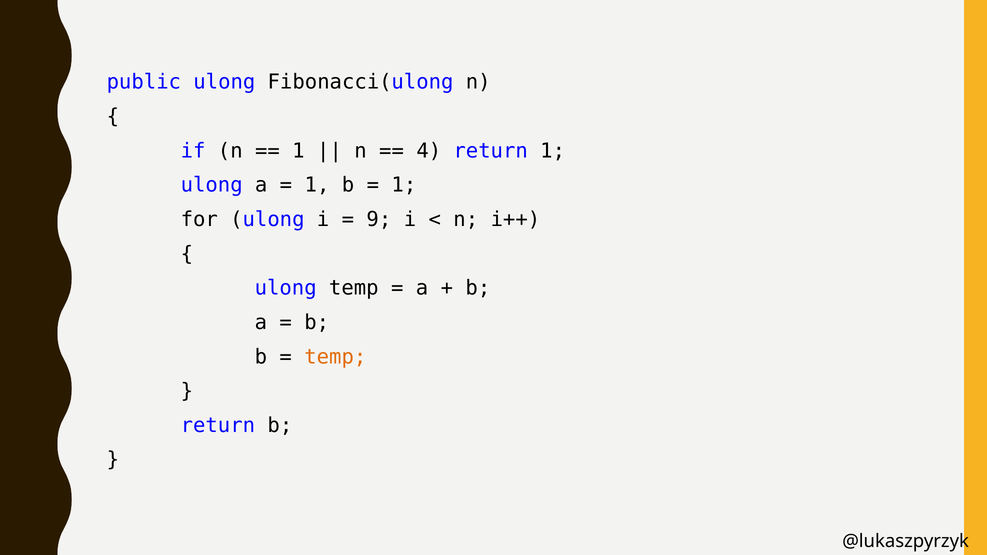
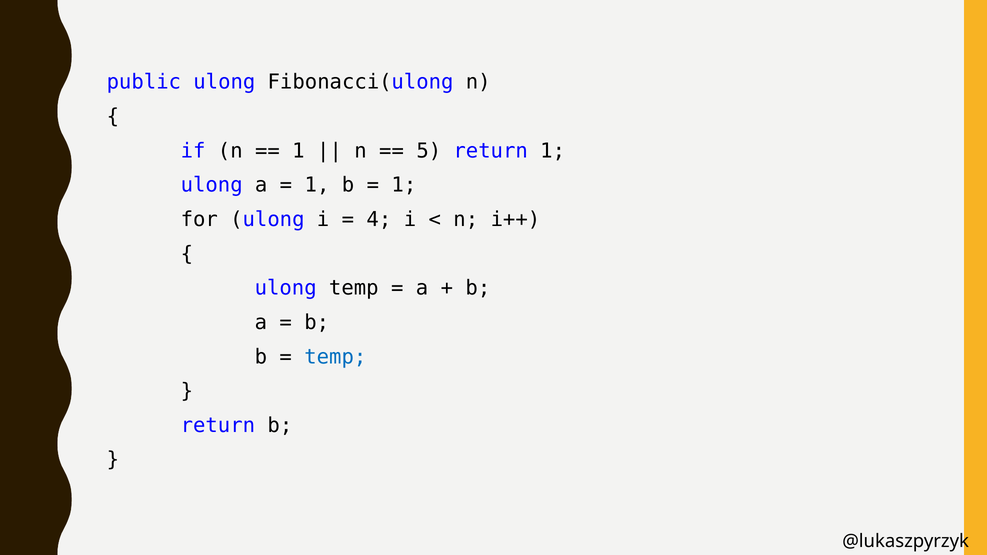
4: 4 -> 5
9: 9 -> 4
temp at (335, 357) colour: orange -> blue
